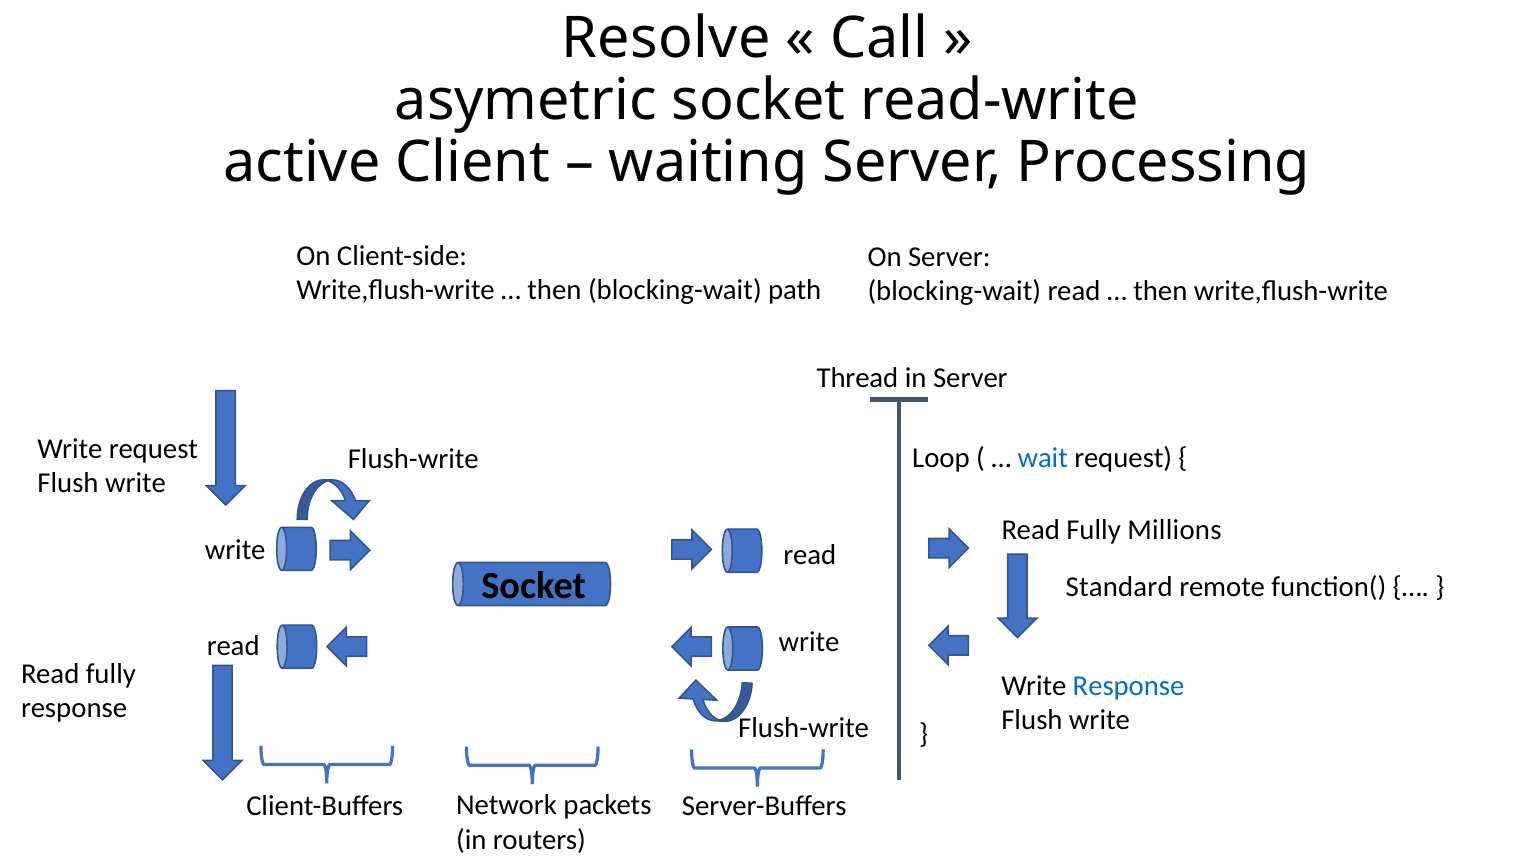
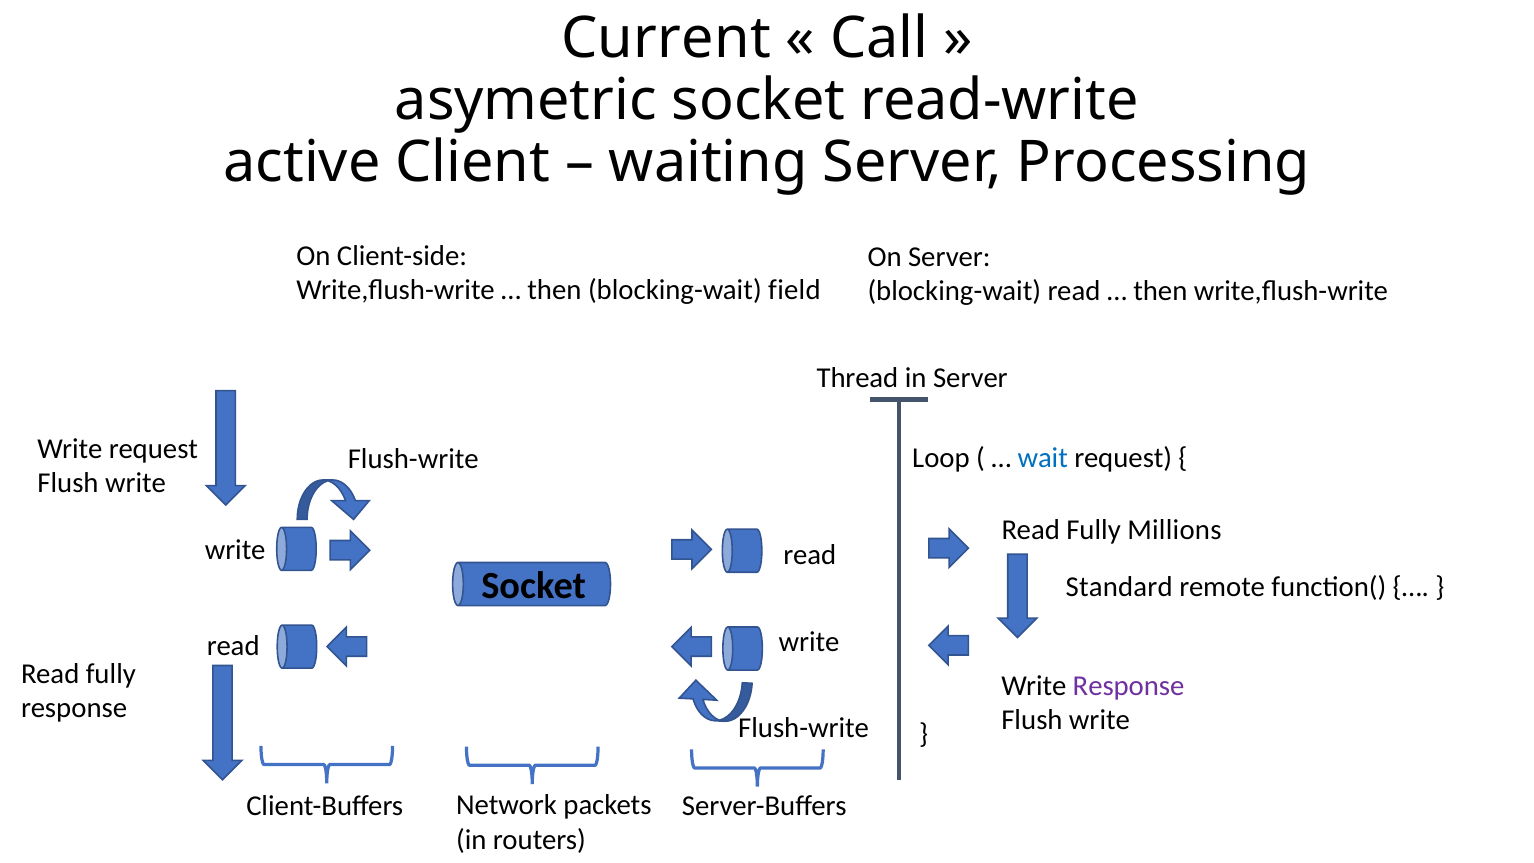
Resolve: Resolve -> Current
path: path -> field
Response at (1129, 685) colour: blue -> purple
